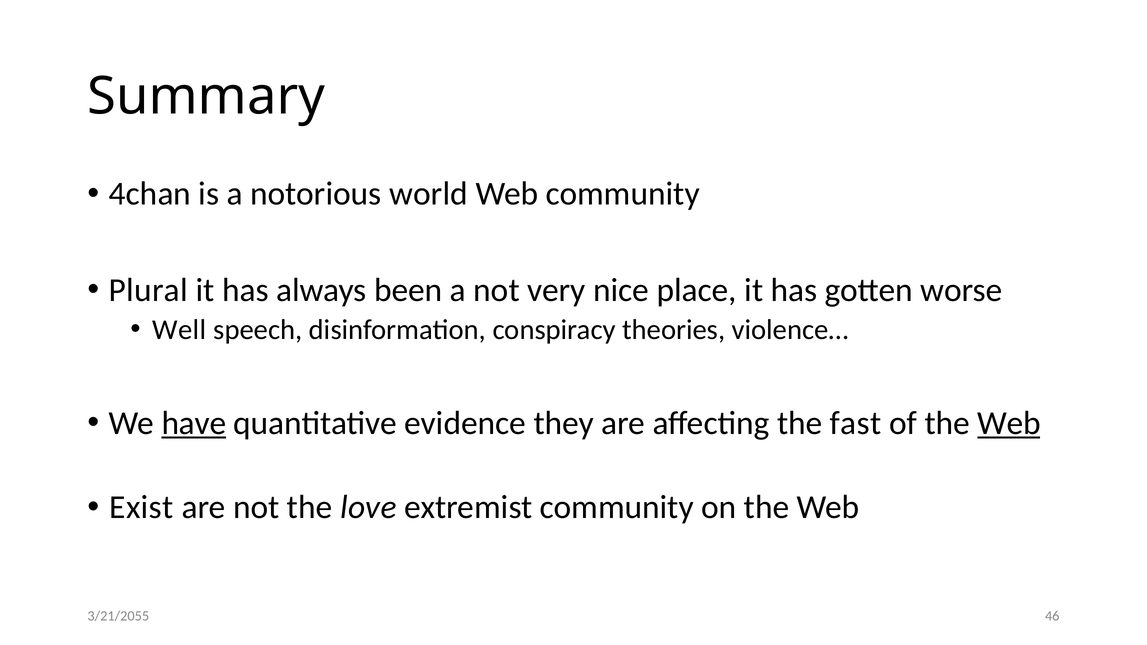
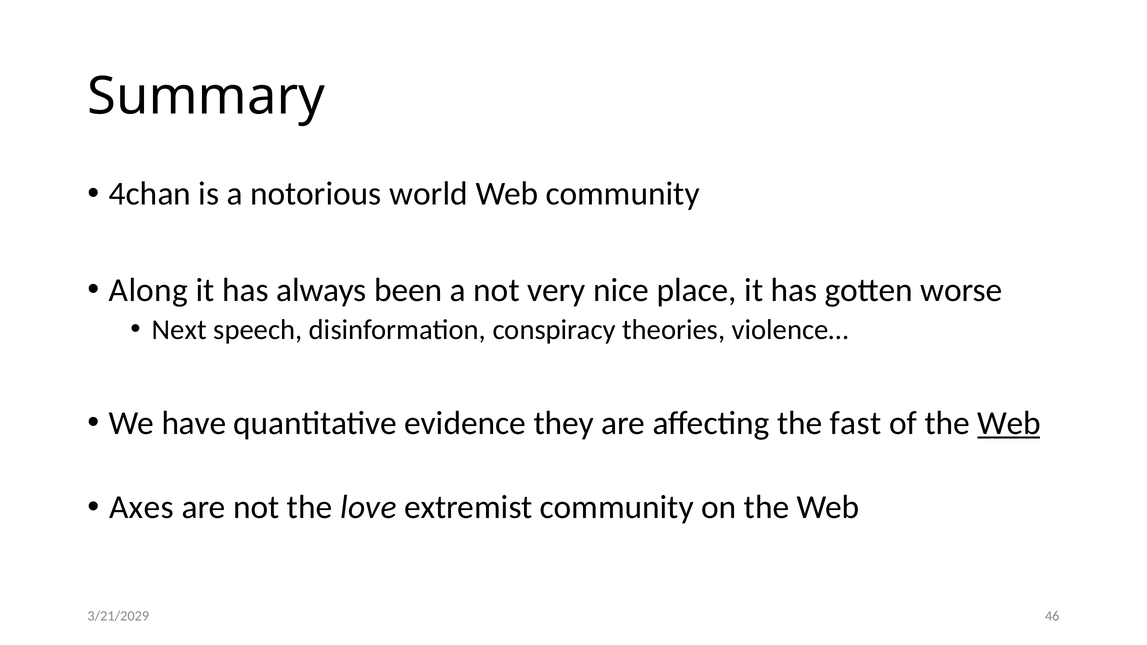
Plural: Plural -> Along
Well: Well -> Next
have underline: present -> none
Exist: Exist -> Axes
3/21/2055: 3/21/2055 -> 3/21/2029
